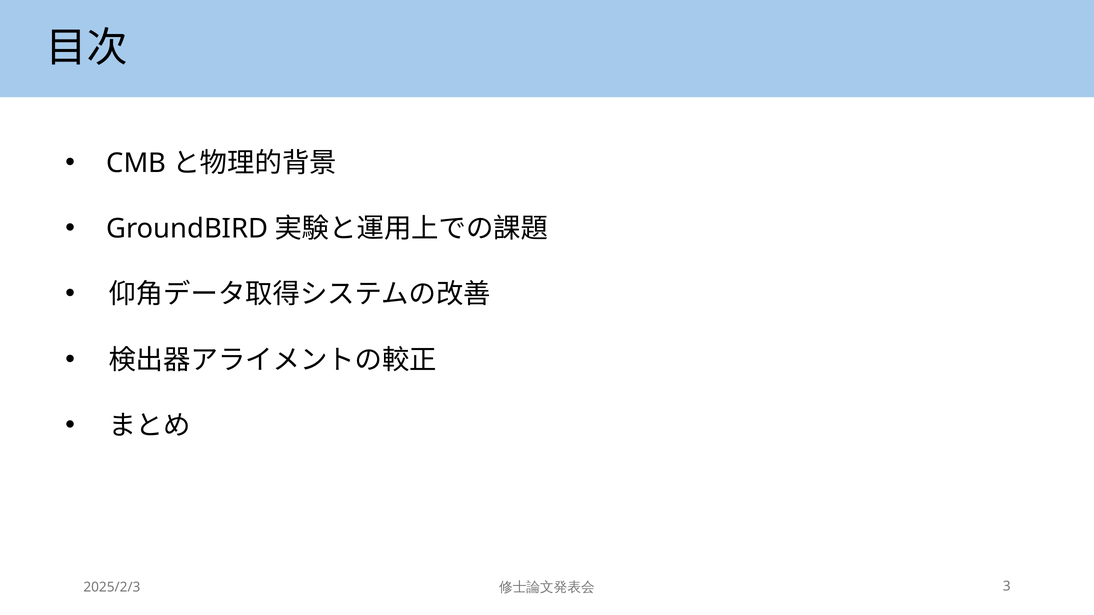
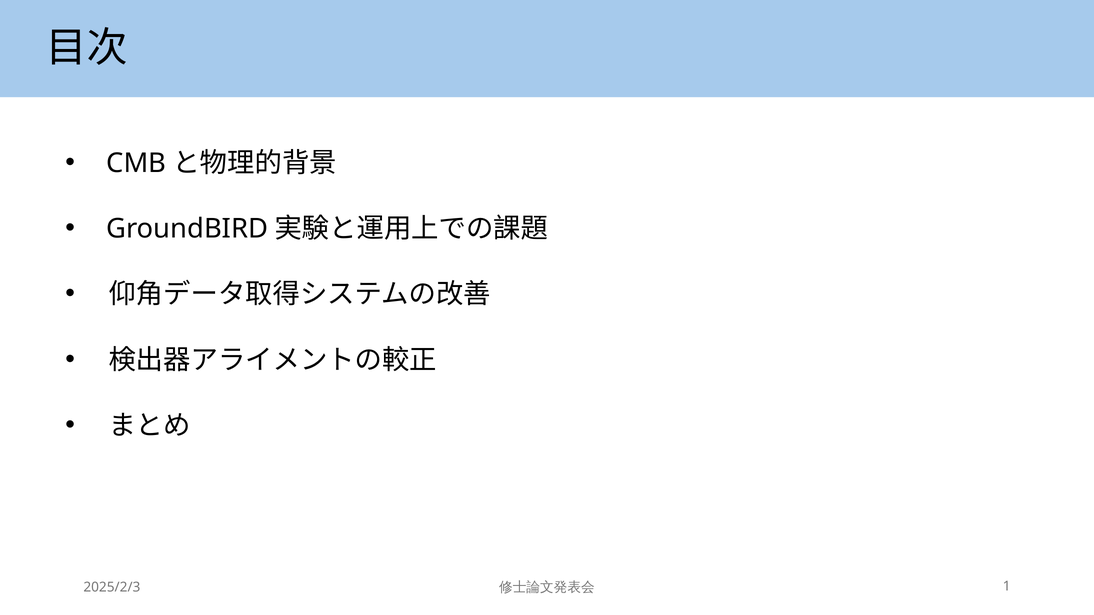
3: 3 -> 1
